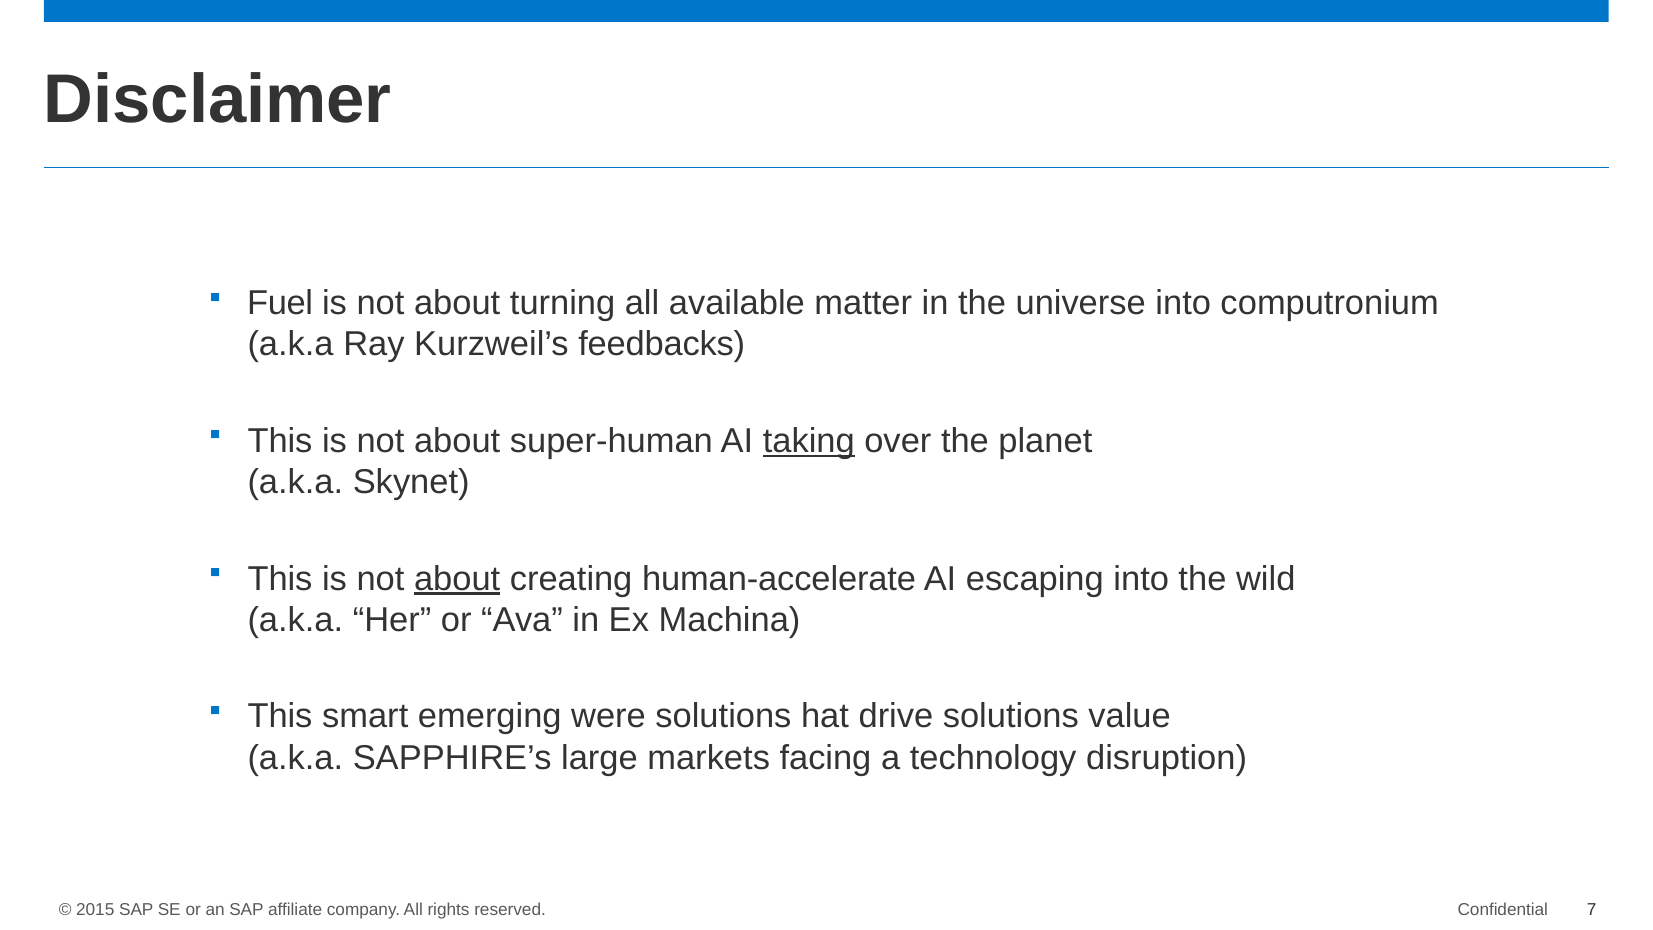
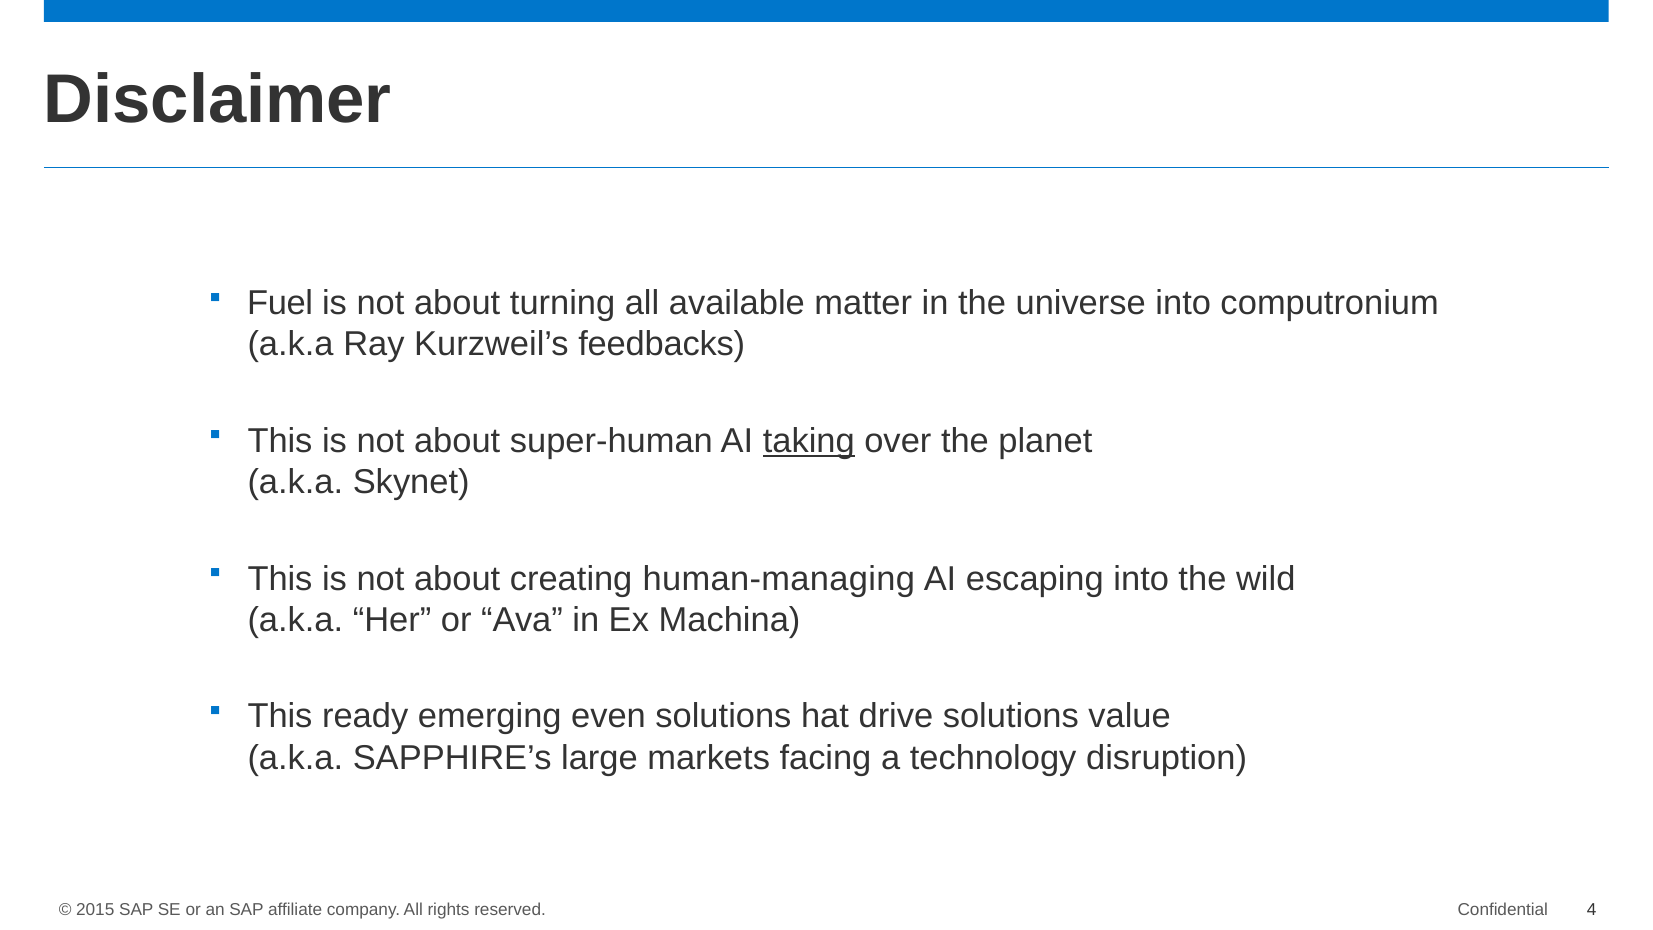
about at (457, 579) underline: present -> none
human-accelerate: human-accelerate -> human-managing
smart: smart -> ready
were: were -> even
7: 7 -> 4
